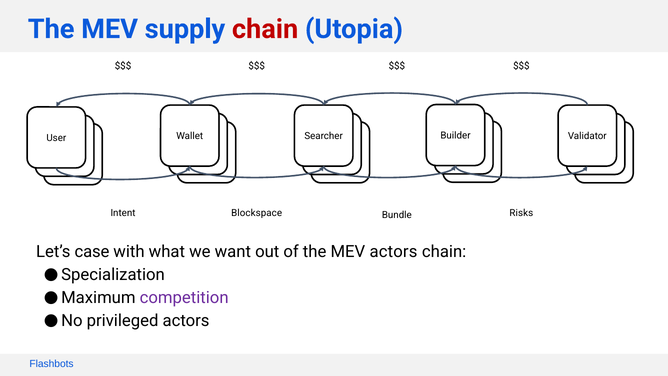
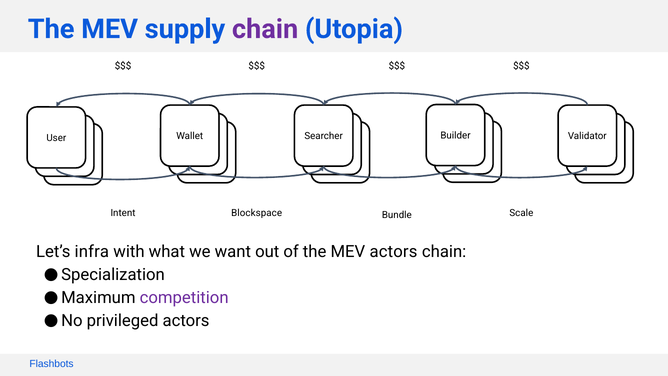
chain at (265, 29) colour: red -> purple
Risks: Risks -> Scale
case: case -> infra
